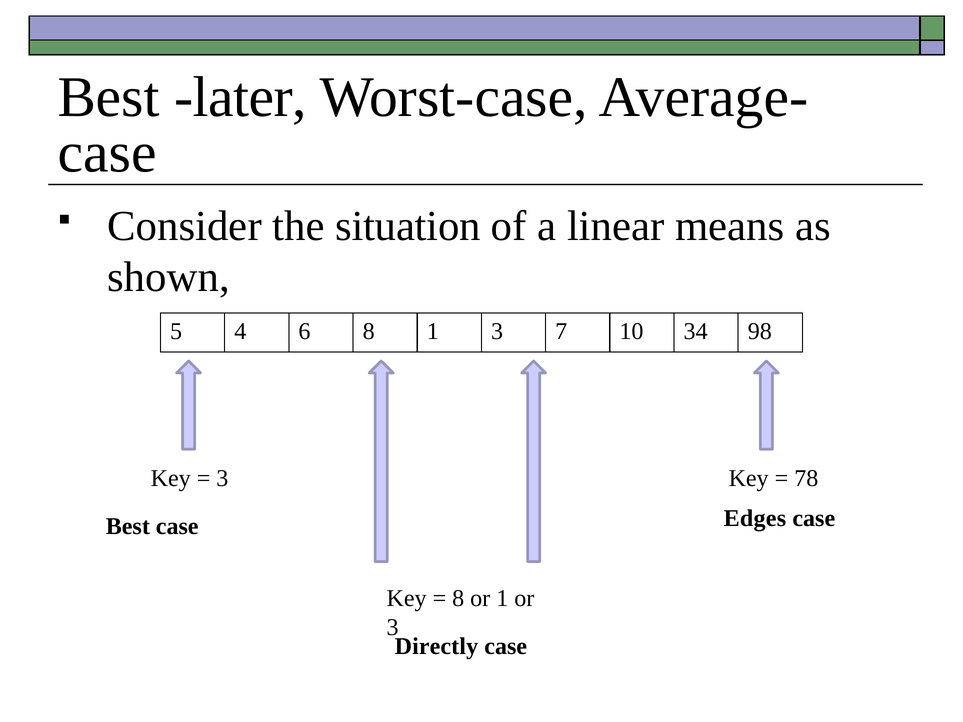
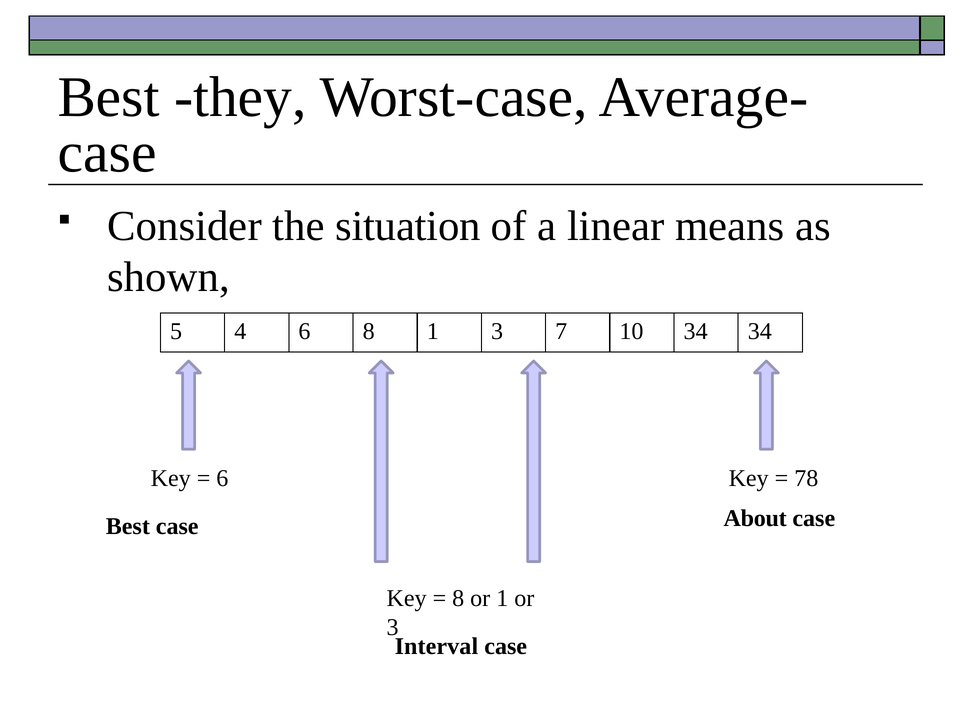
later: later -> they
34 98: 98 -> 34
3 at (222, 478): 3 -> 6
Edges: Edges -> About
Directly: Directly -> Interval
